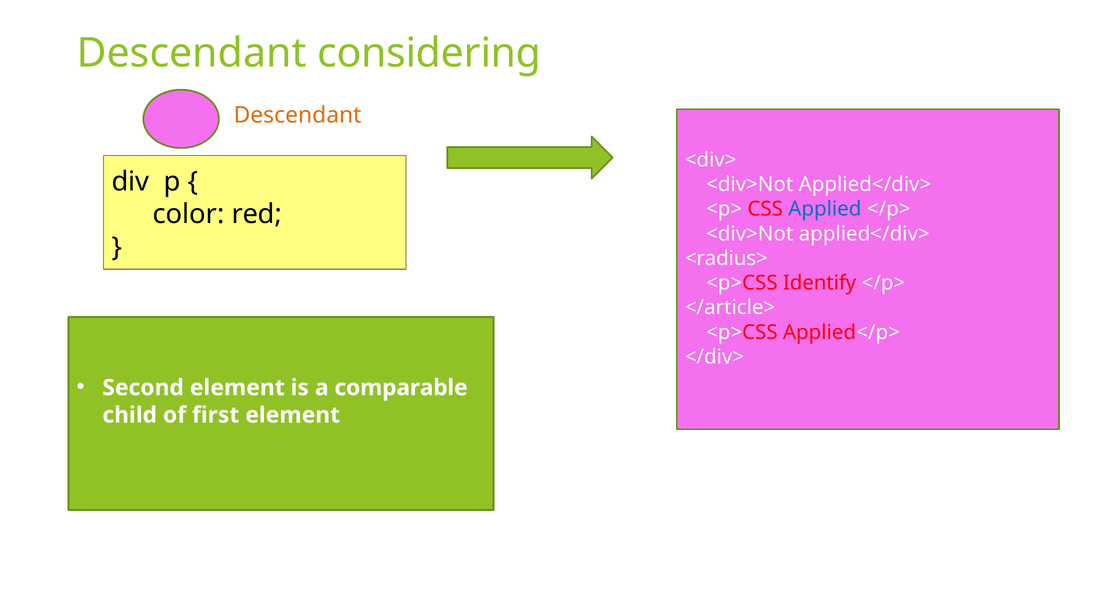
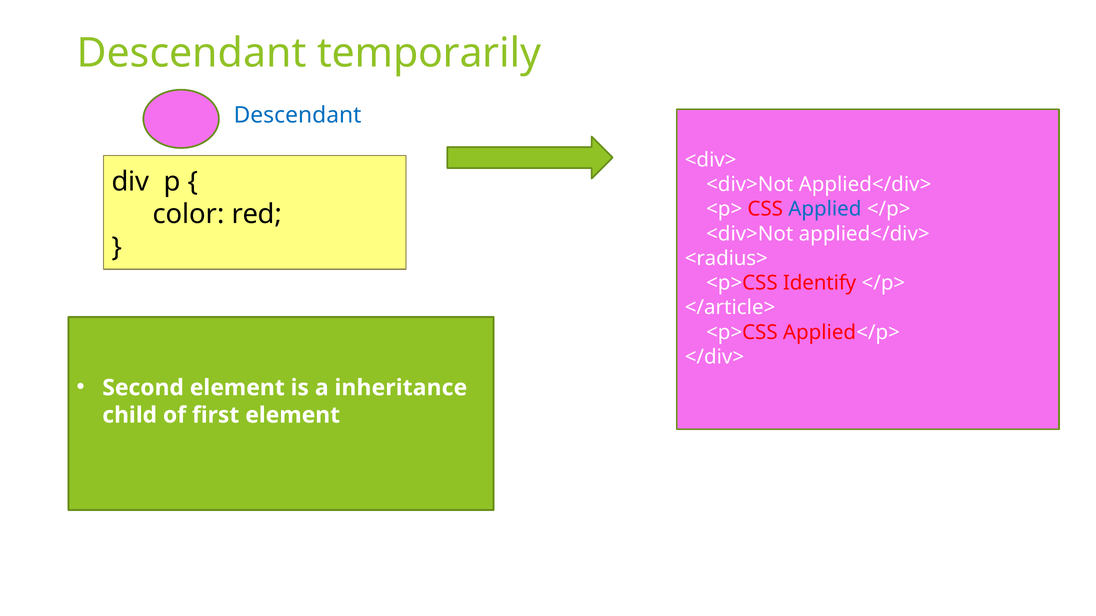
considering: considering -> temporarily
Descendant at (298, 115) colour: orange -> blue
comparable: comparable -> inheritance
